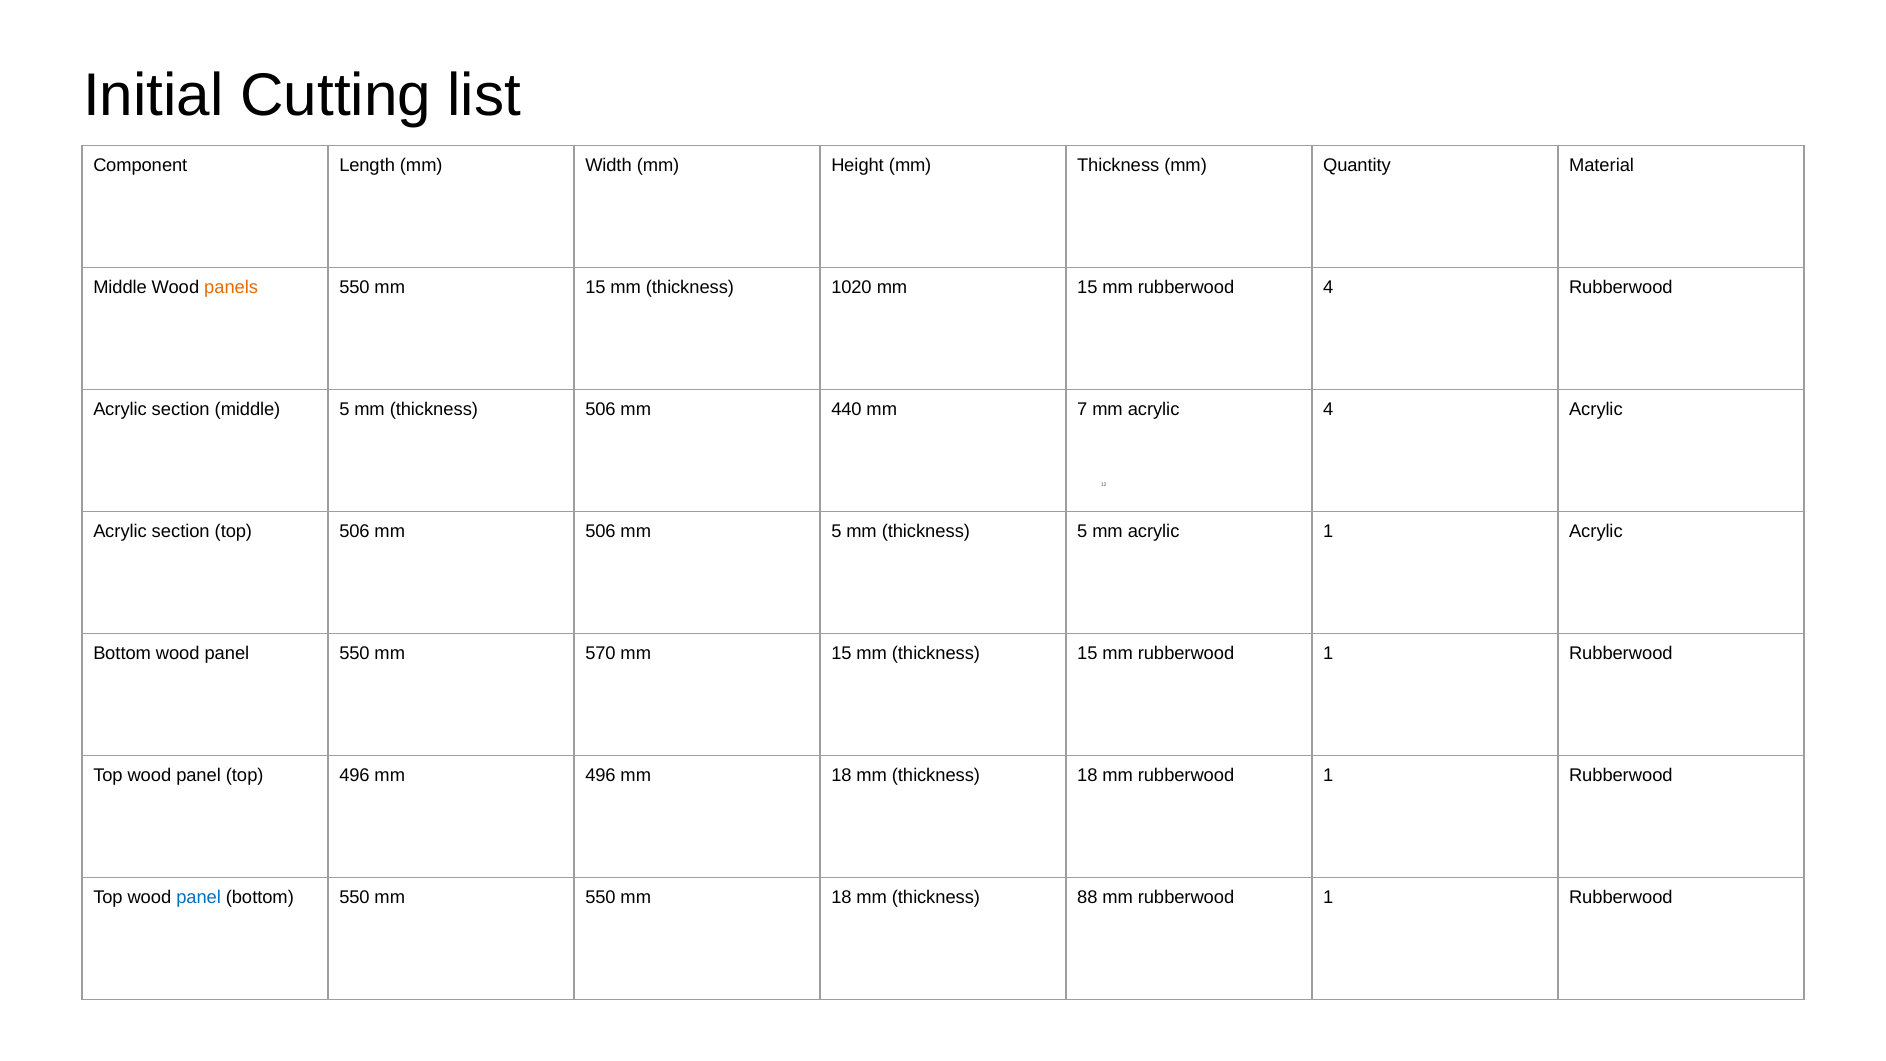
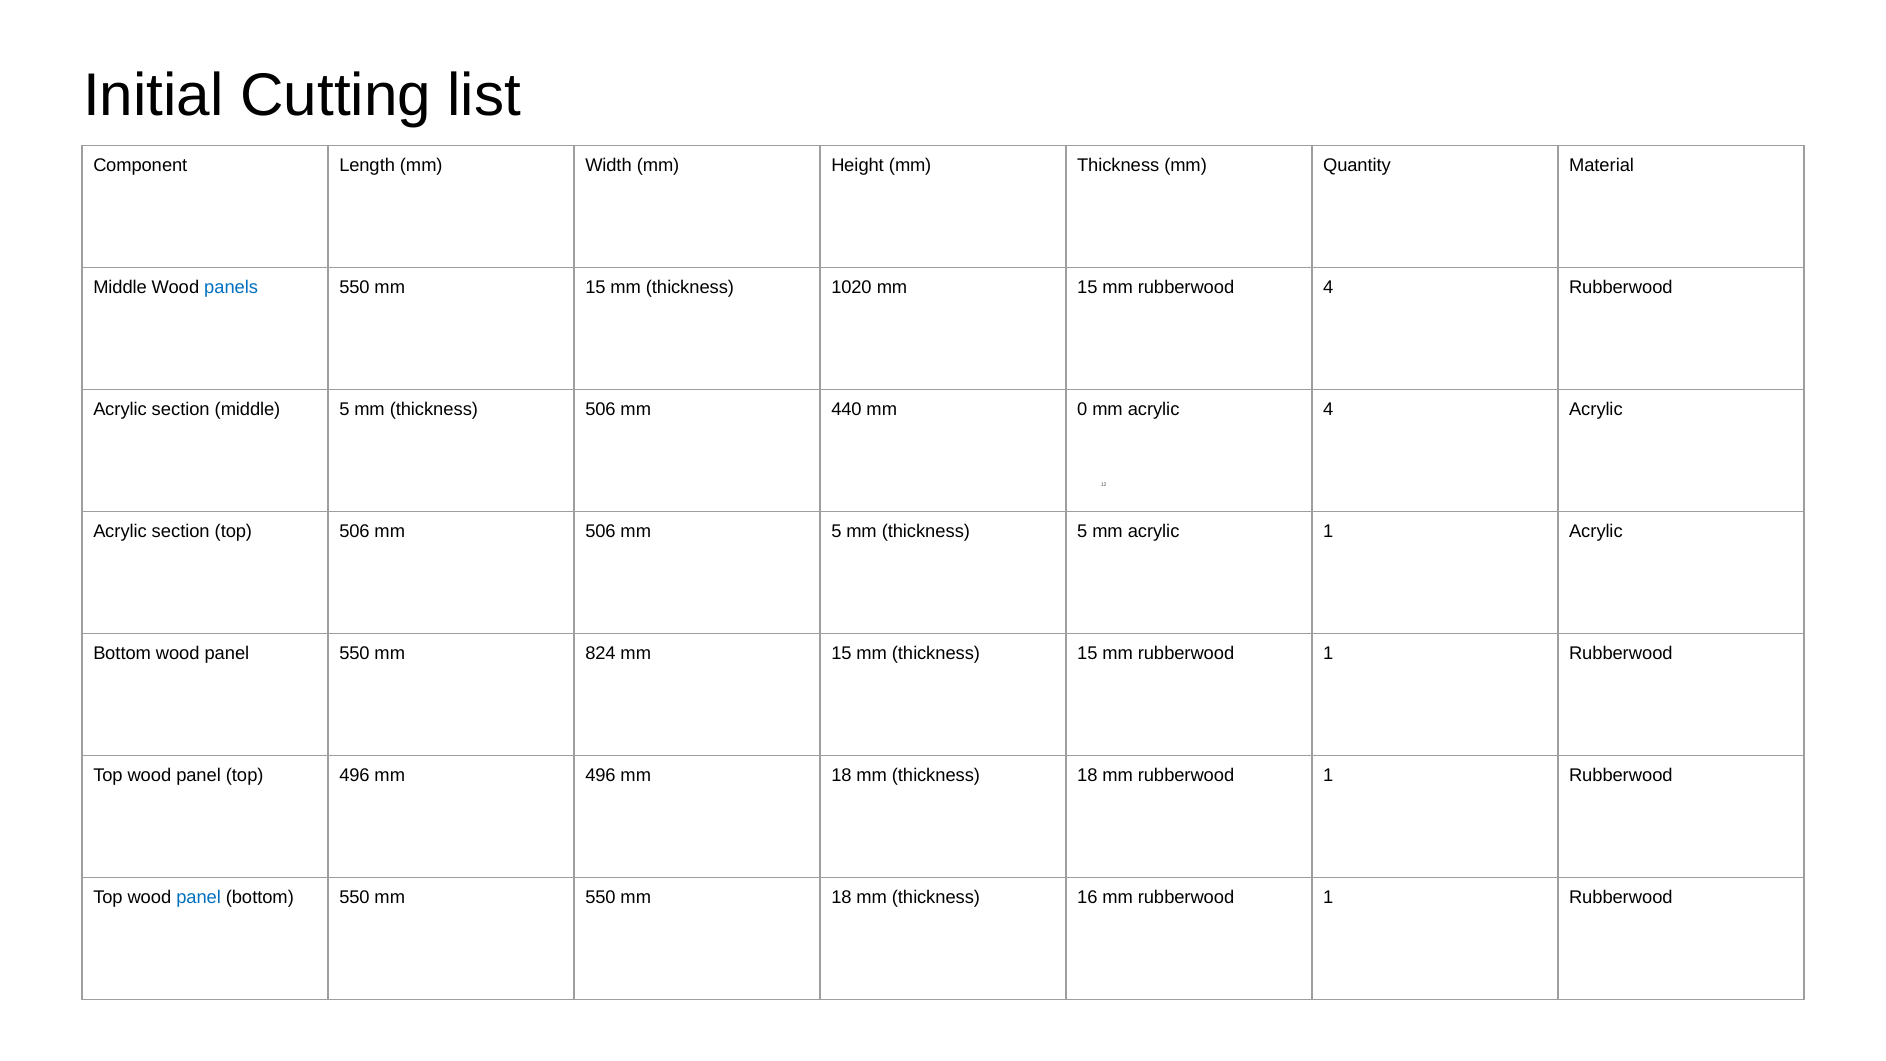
panels colour: orange -> blue
7: 7 -> 0
570: 570 -> 824
88: 88 -> 16
